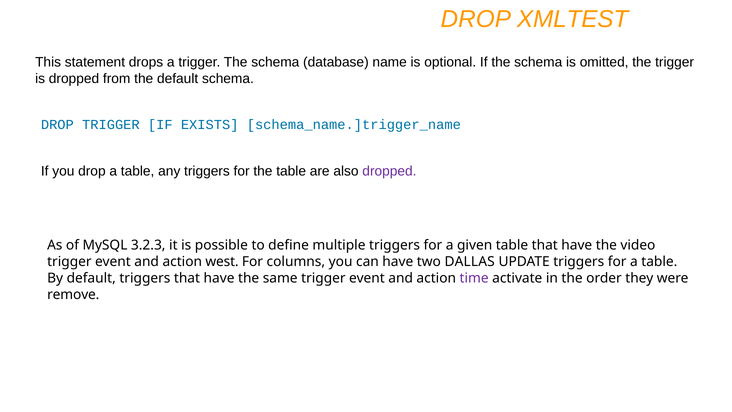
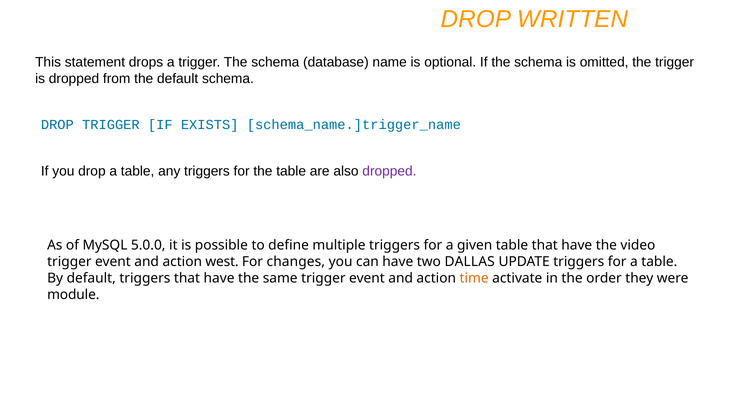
XMLTEST: XMLTEST -> WRITTEN
3.2.3: 3.2.3 -> 5.0.0
columns: columns -> changes
time colour: purple -> orange
remove: remove -> module
